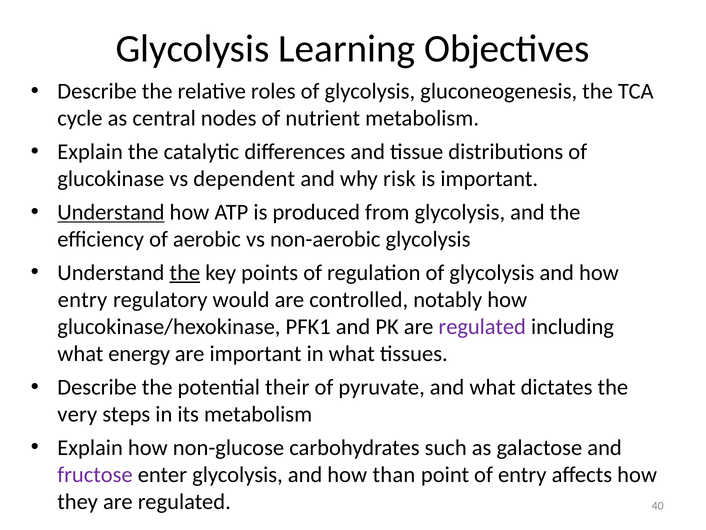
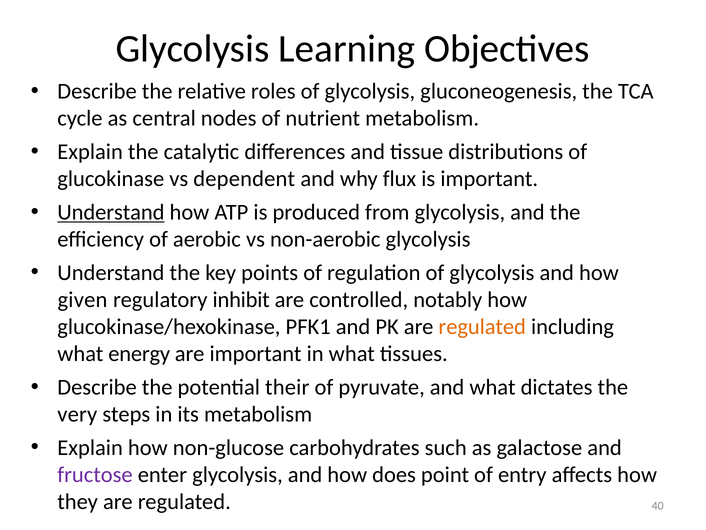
risk: risk -> flux
the at (185, 272) underline: present -> none
entry at (82, 299): entry -> given
would: would -> inhibit
regulated at (482, 327) colour: purple -> orange
than: than -> does
